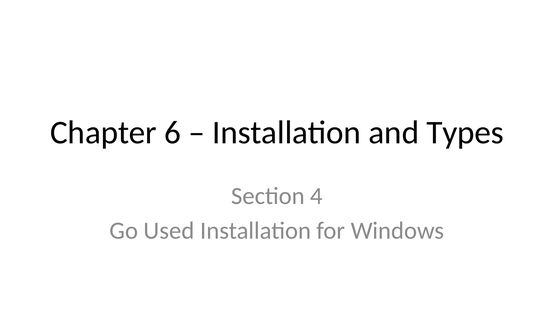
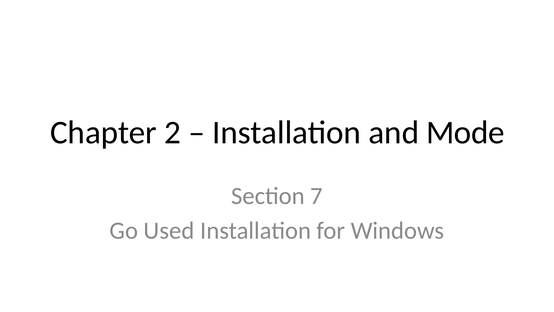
6: 6 -> 2
Types: Types -> Mode
4: 4 -> 7
